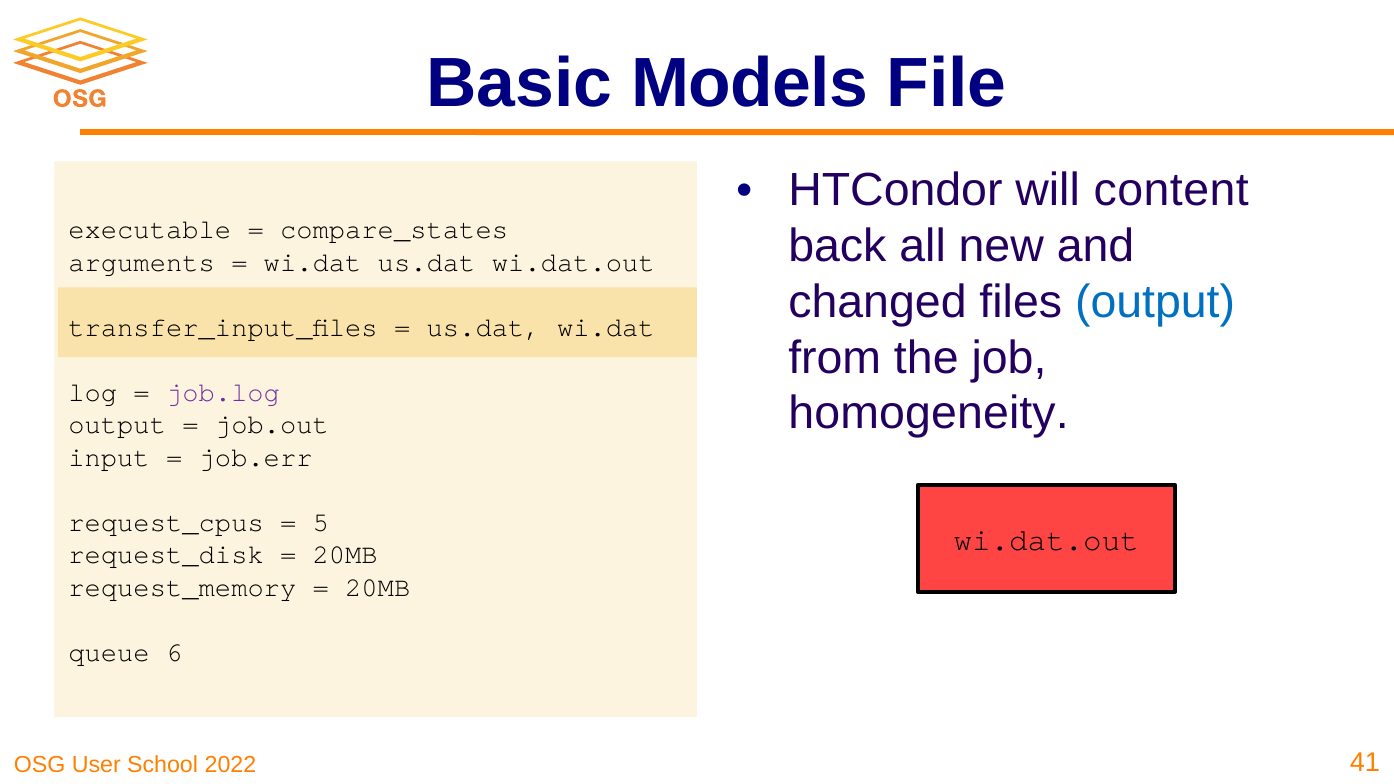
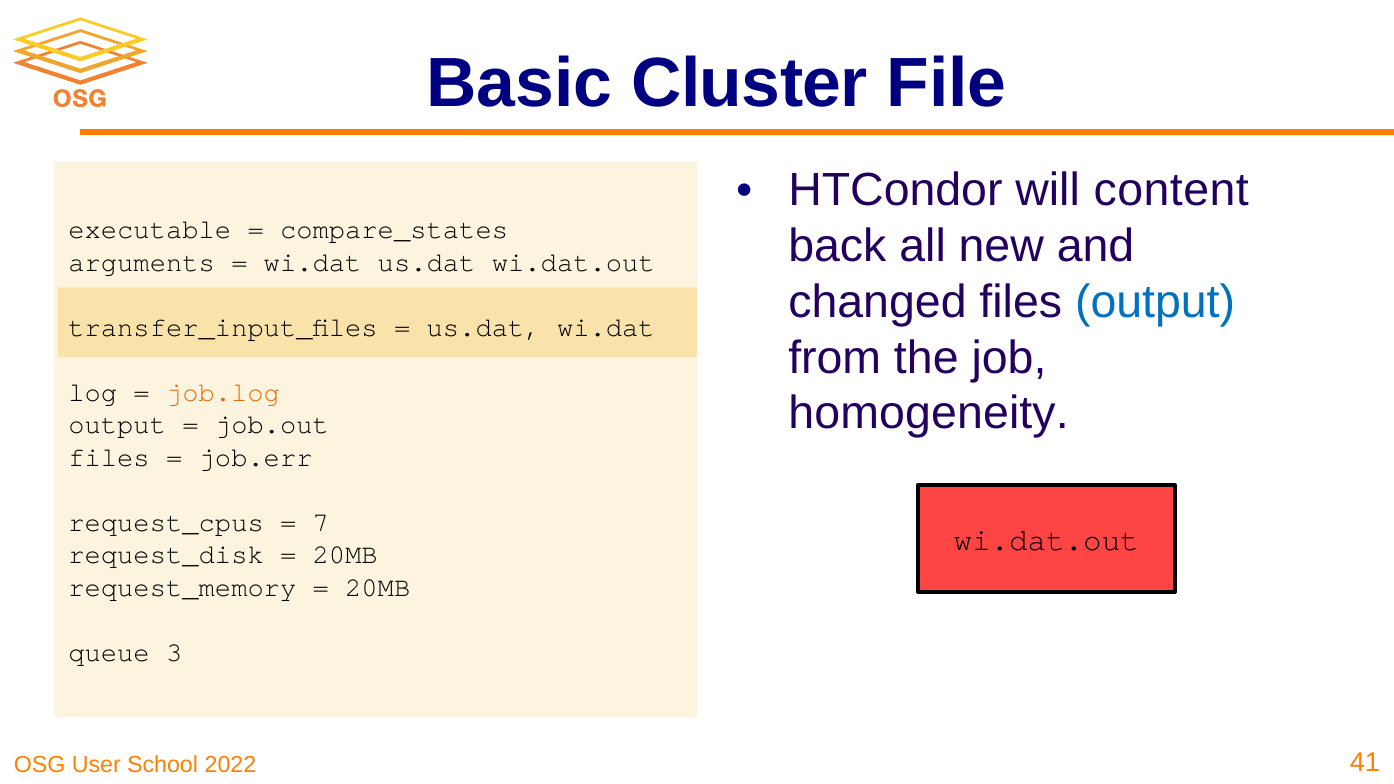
Models: Models -> Cluster
job.log colour: purple -> orange
input at (109, 457): input -> files
5: 5 -> 7
6: 6 -> 3
